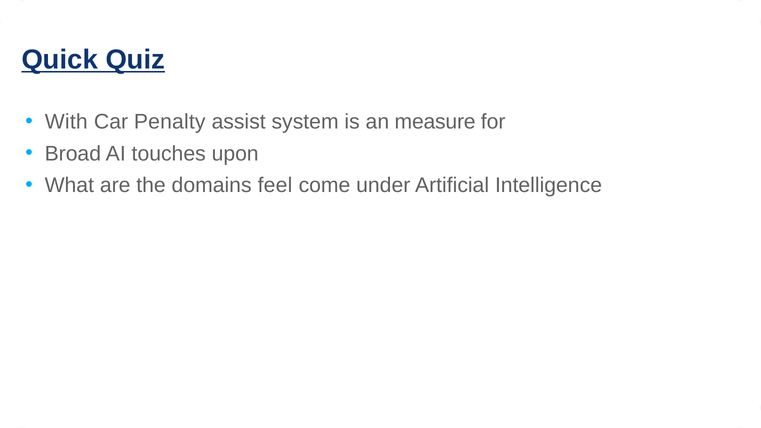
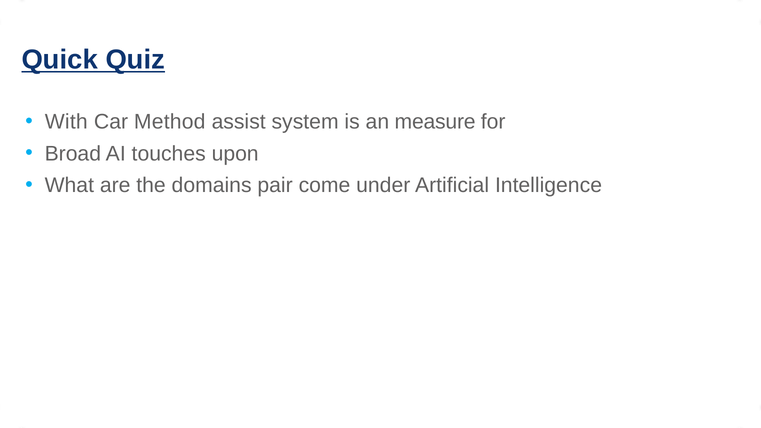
Penalty: Penalty -> Method
feel: feel -> pair
